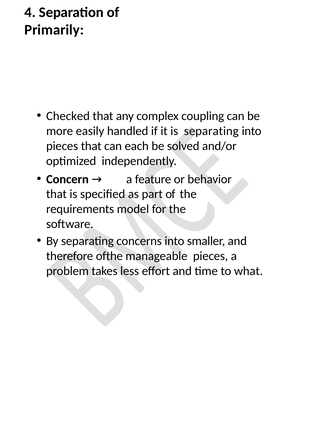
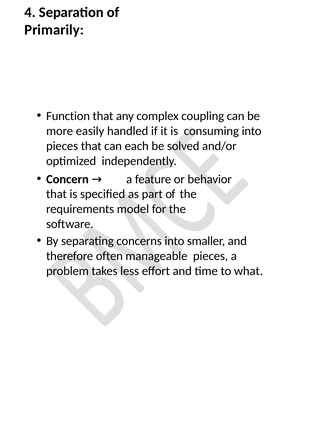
Checked: Checked -> Function
is separating: separating -> consuming
ofthe: ofthe -> often
